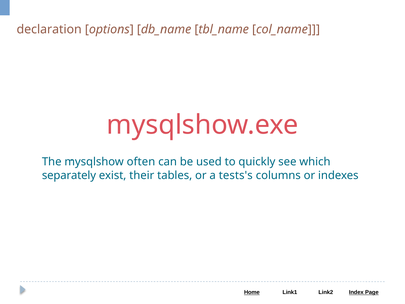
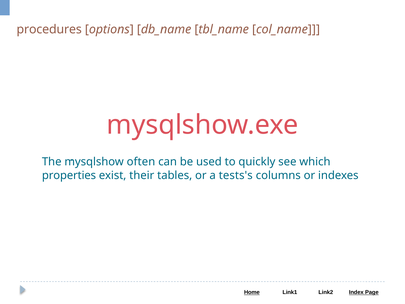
declaration: declaration -> procedures
separately: separately -> properties
